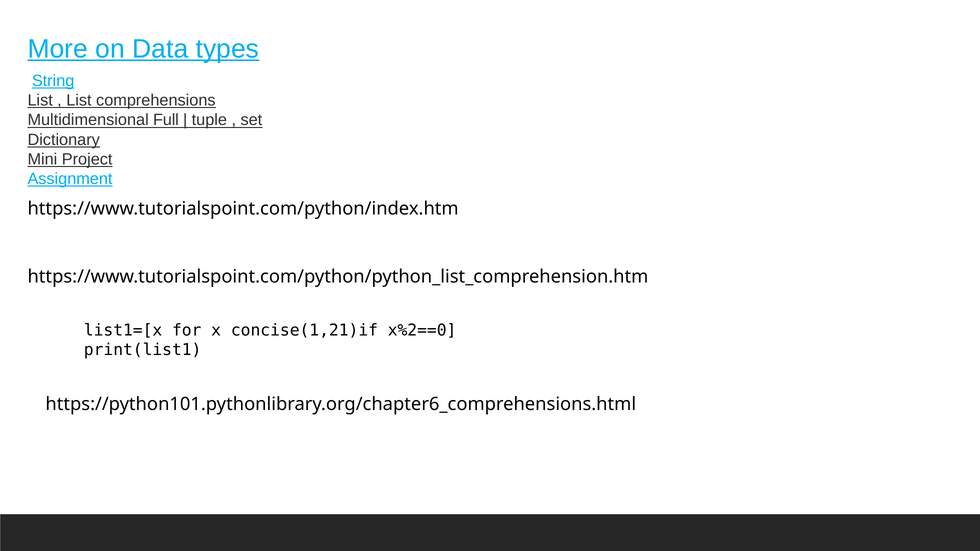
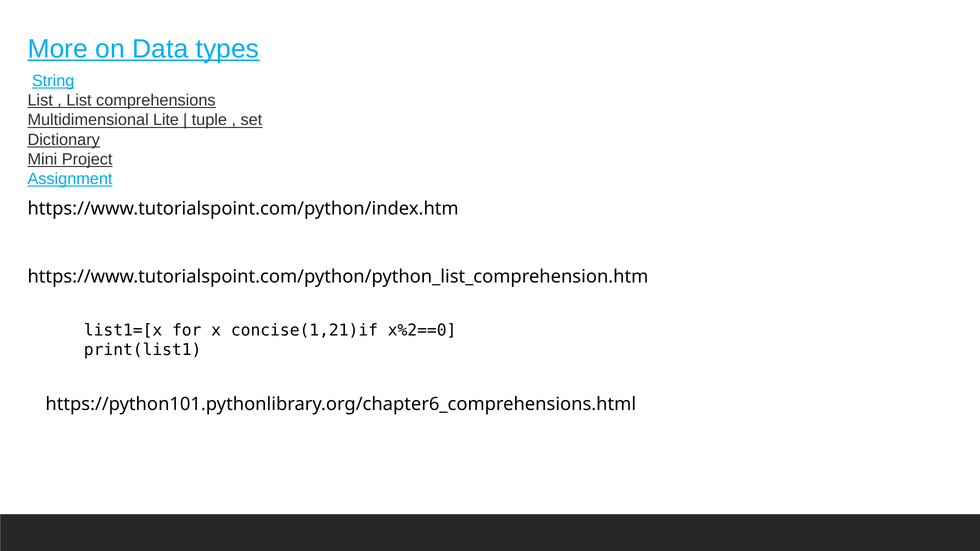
Full: Full -> Lite
